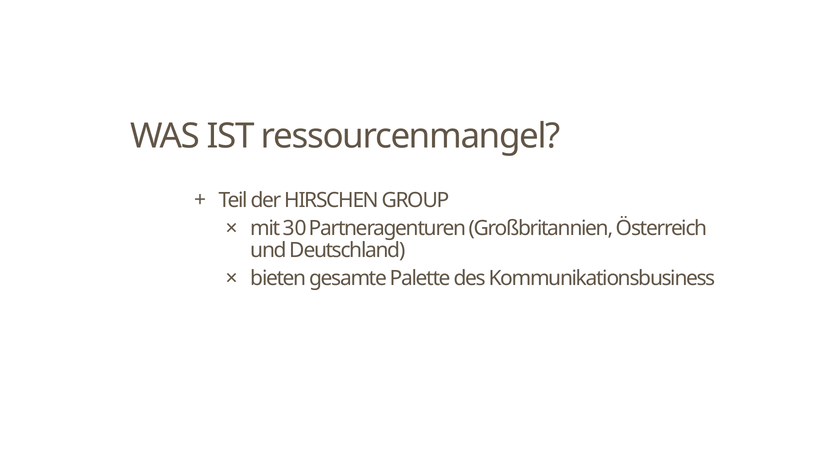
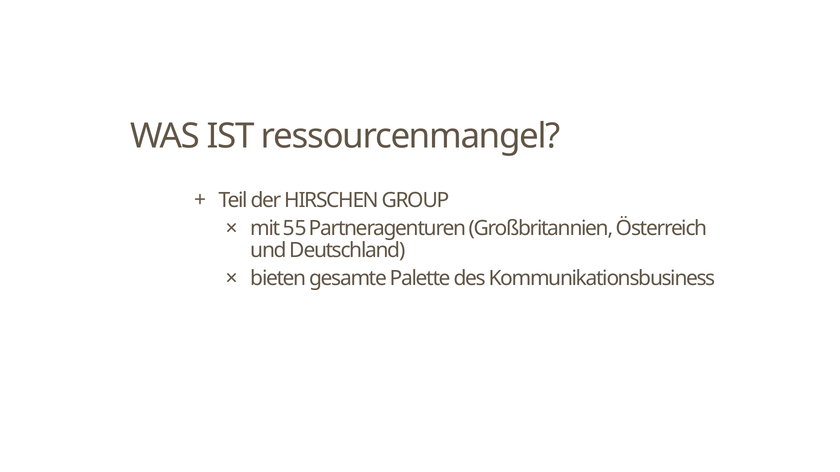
30: 30 -> 55
